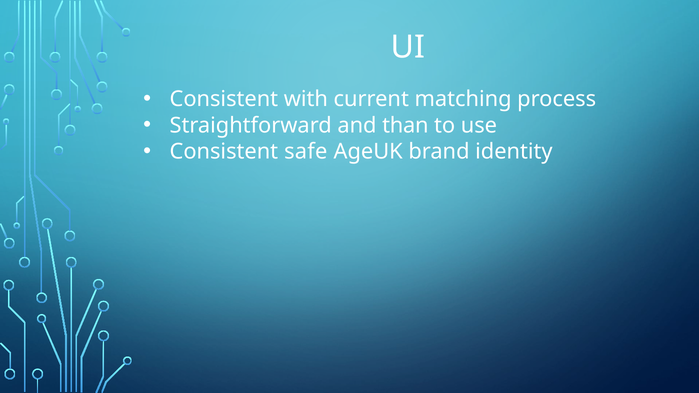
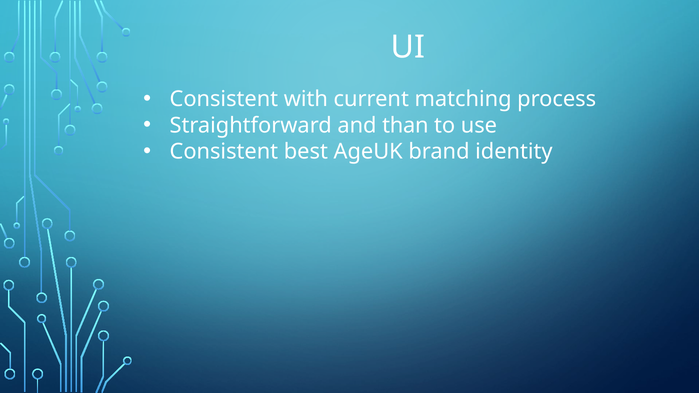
safe: safe -> best
